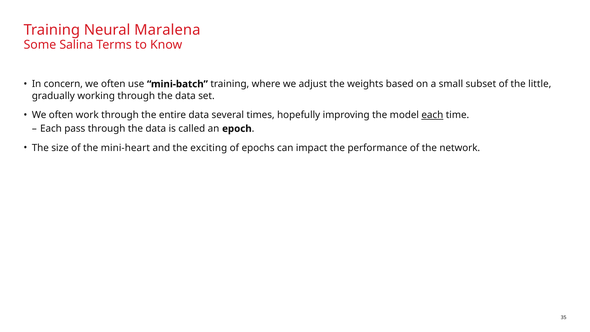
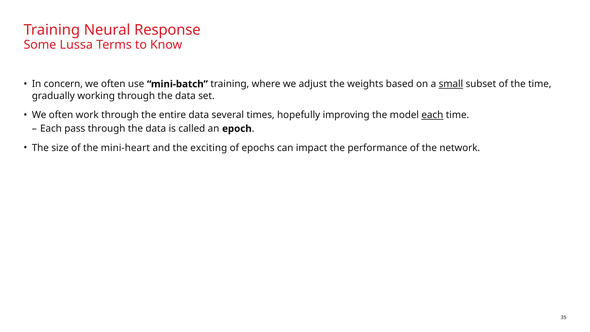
Maralena: Maralena -> Response
Salina: Salina -> Lussa
small underline: none -> present
the little: little -> time
